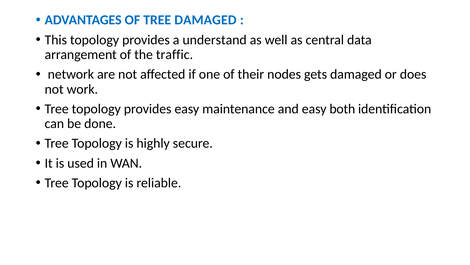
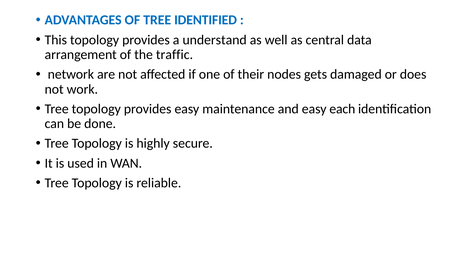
TREE DAMAGED: DAMAGED -> IDENTIFIED
both: both -> each
